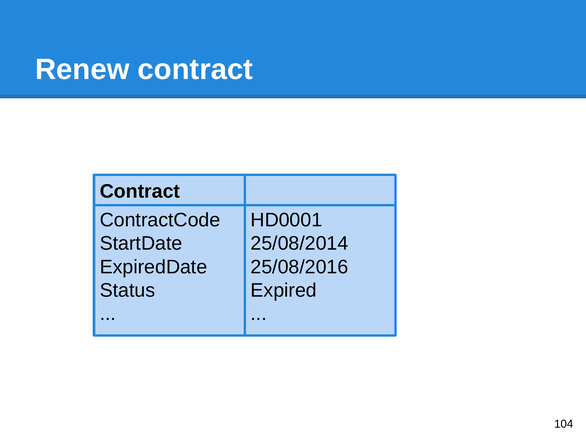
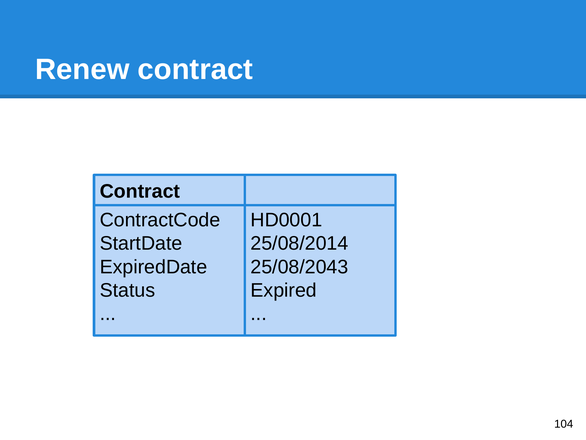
25/08/2016: 25/08/2016 -> 25/08/2043
